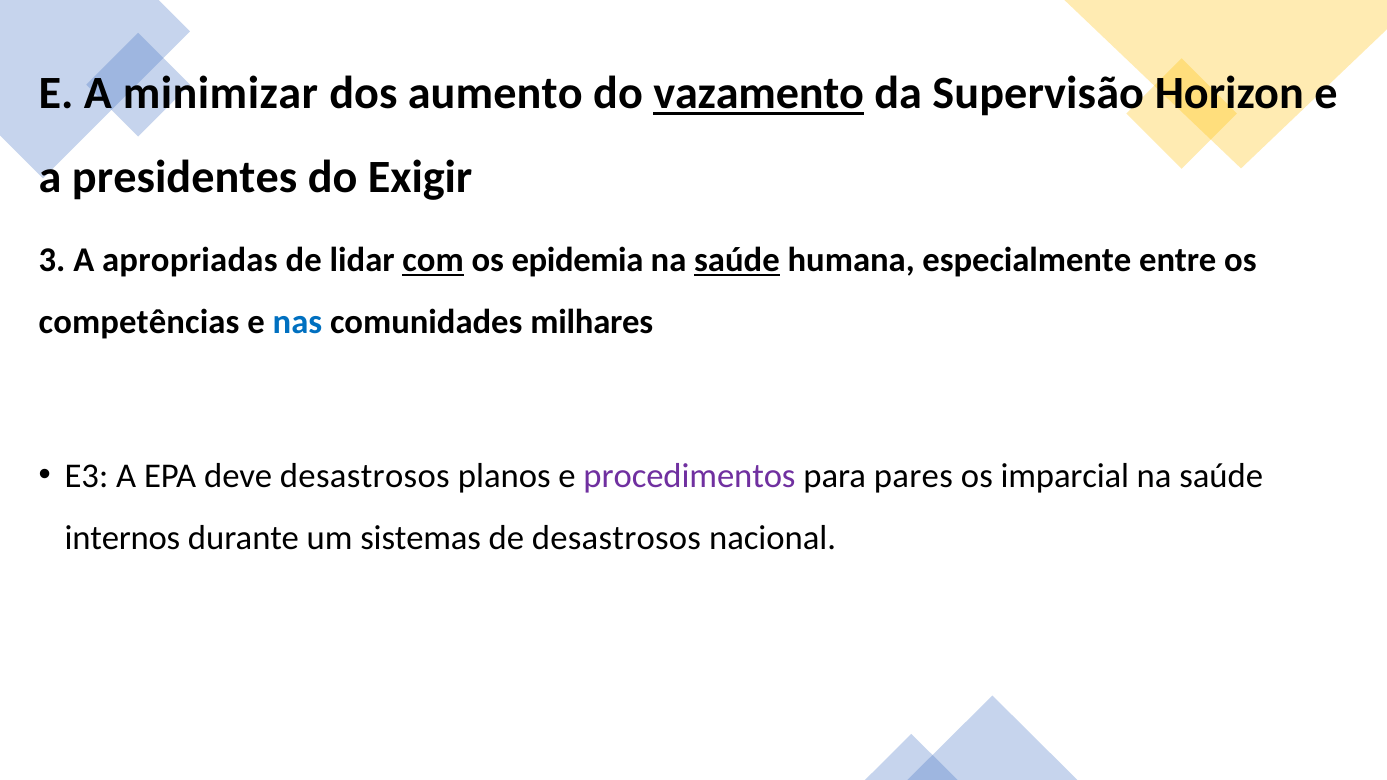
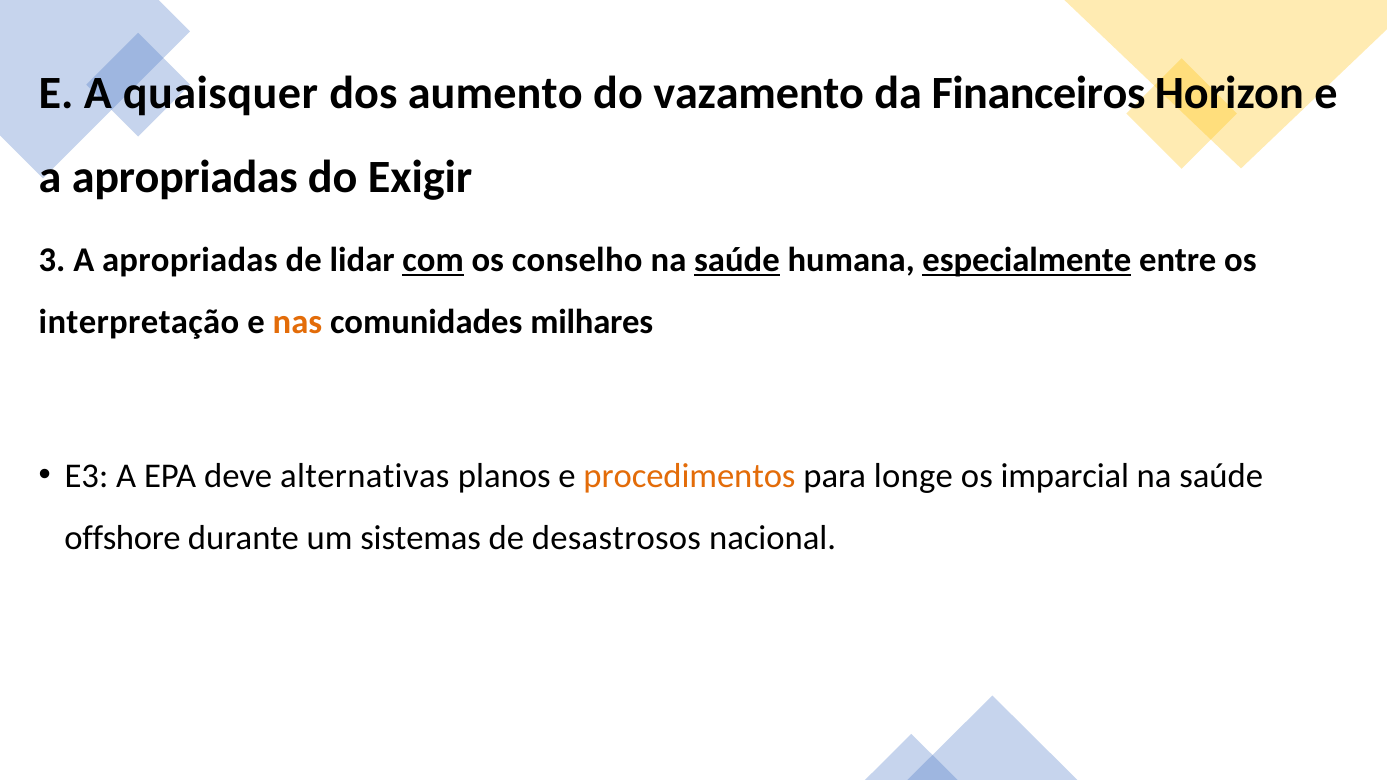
minimizar: minimizar -> quaisquer
vazamento underline: present -> none
Supervisão: Supervisão -> Financeiros
presidentes at (185, 177): presidentes -> apropriadas
epidemia: epidemia -> conselho
especialmente underline: none -> present
competências: competências -> interpretação
nas colour: blue -> orange
deve desastrosos: desastrosos -> alternativas
procedimentos colour: purple -> orange
pares: pares -> longe
internos: internos -> offshore
